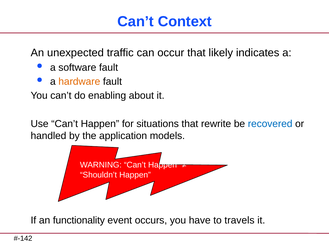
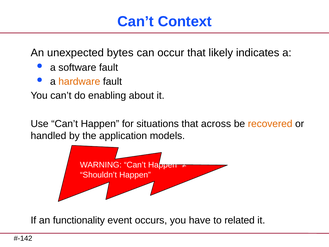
traffic: traffic -> bytes
rewrite: rewrite -> across
recovered colour: blue -> orange
travels: travels -> related
